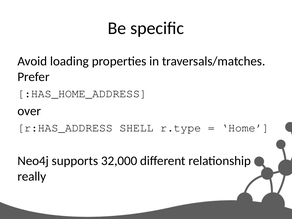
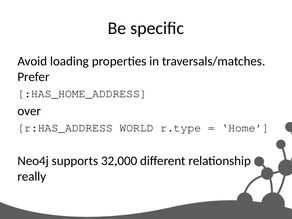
SHELL: SHELL -> WORLD
